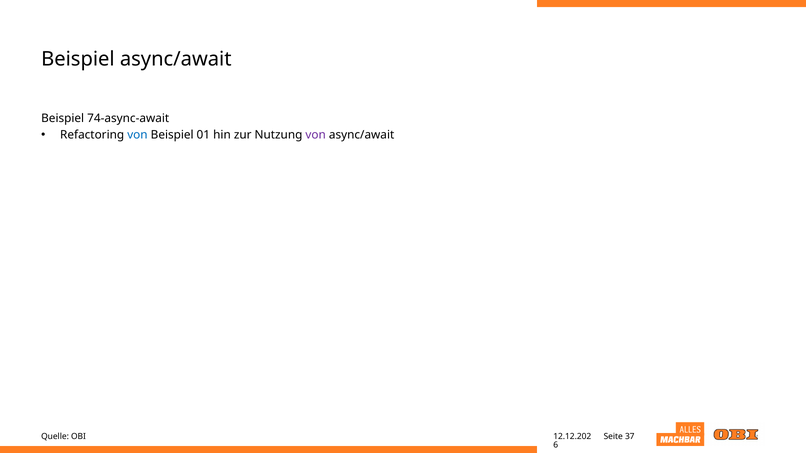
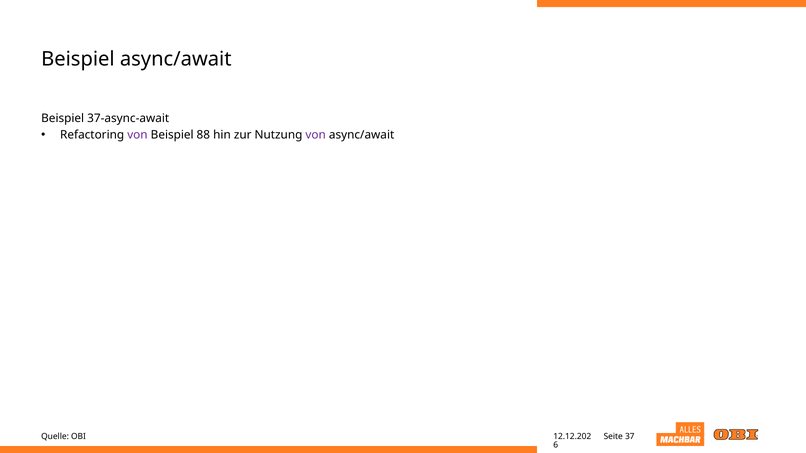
74-async-await: 74-async-await -> 37-async-await
von at (137, 135) colour: blue -> purple
01: 01 -> 88
